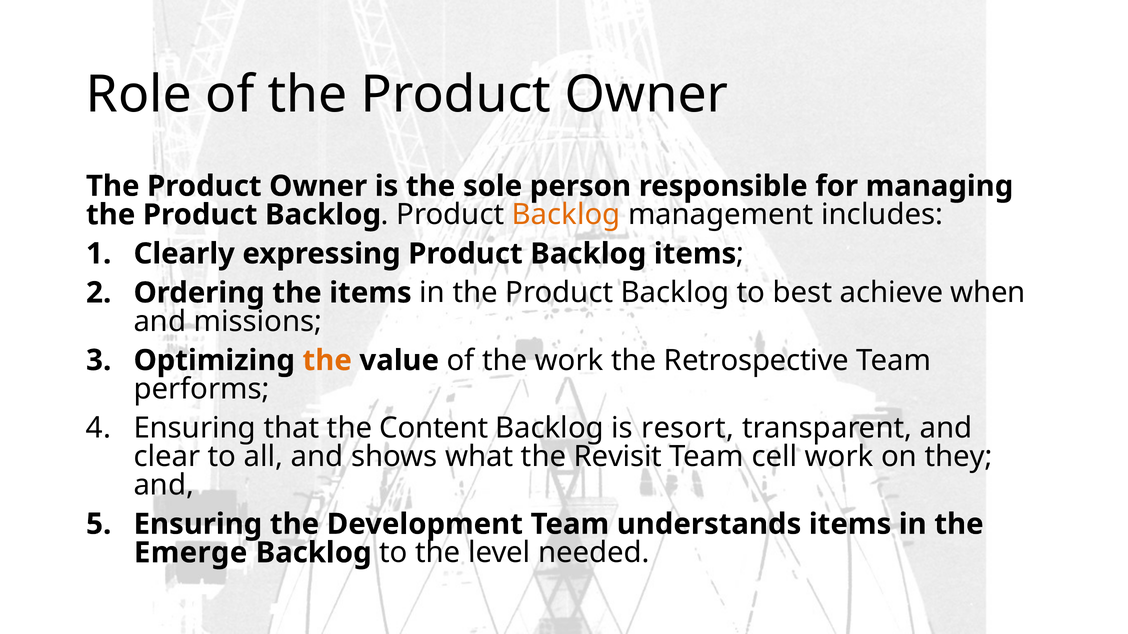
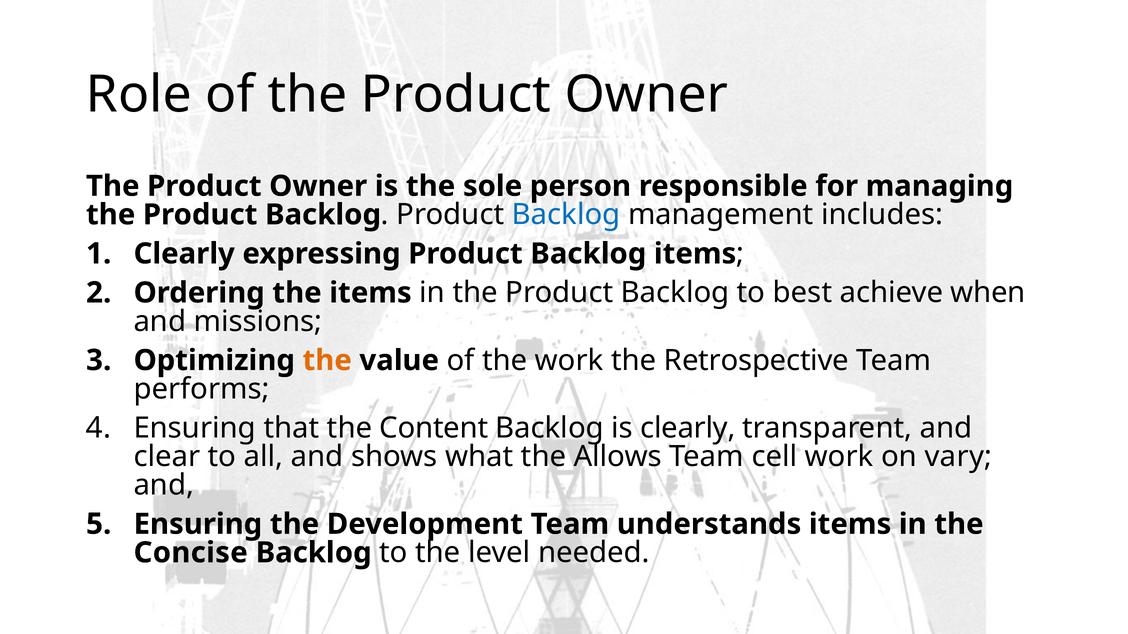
Backlog at (566, 215) colour: orange -> blue
is resort: resort -> clearly
Revisit: Revisit -> Allows
they: they -> vary
Emerge: Emerge -> Concise
